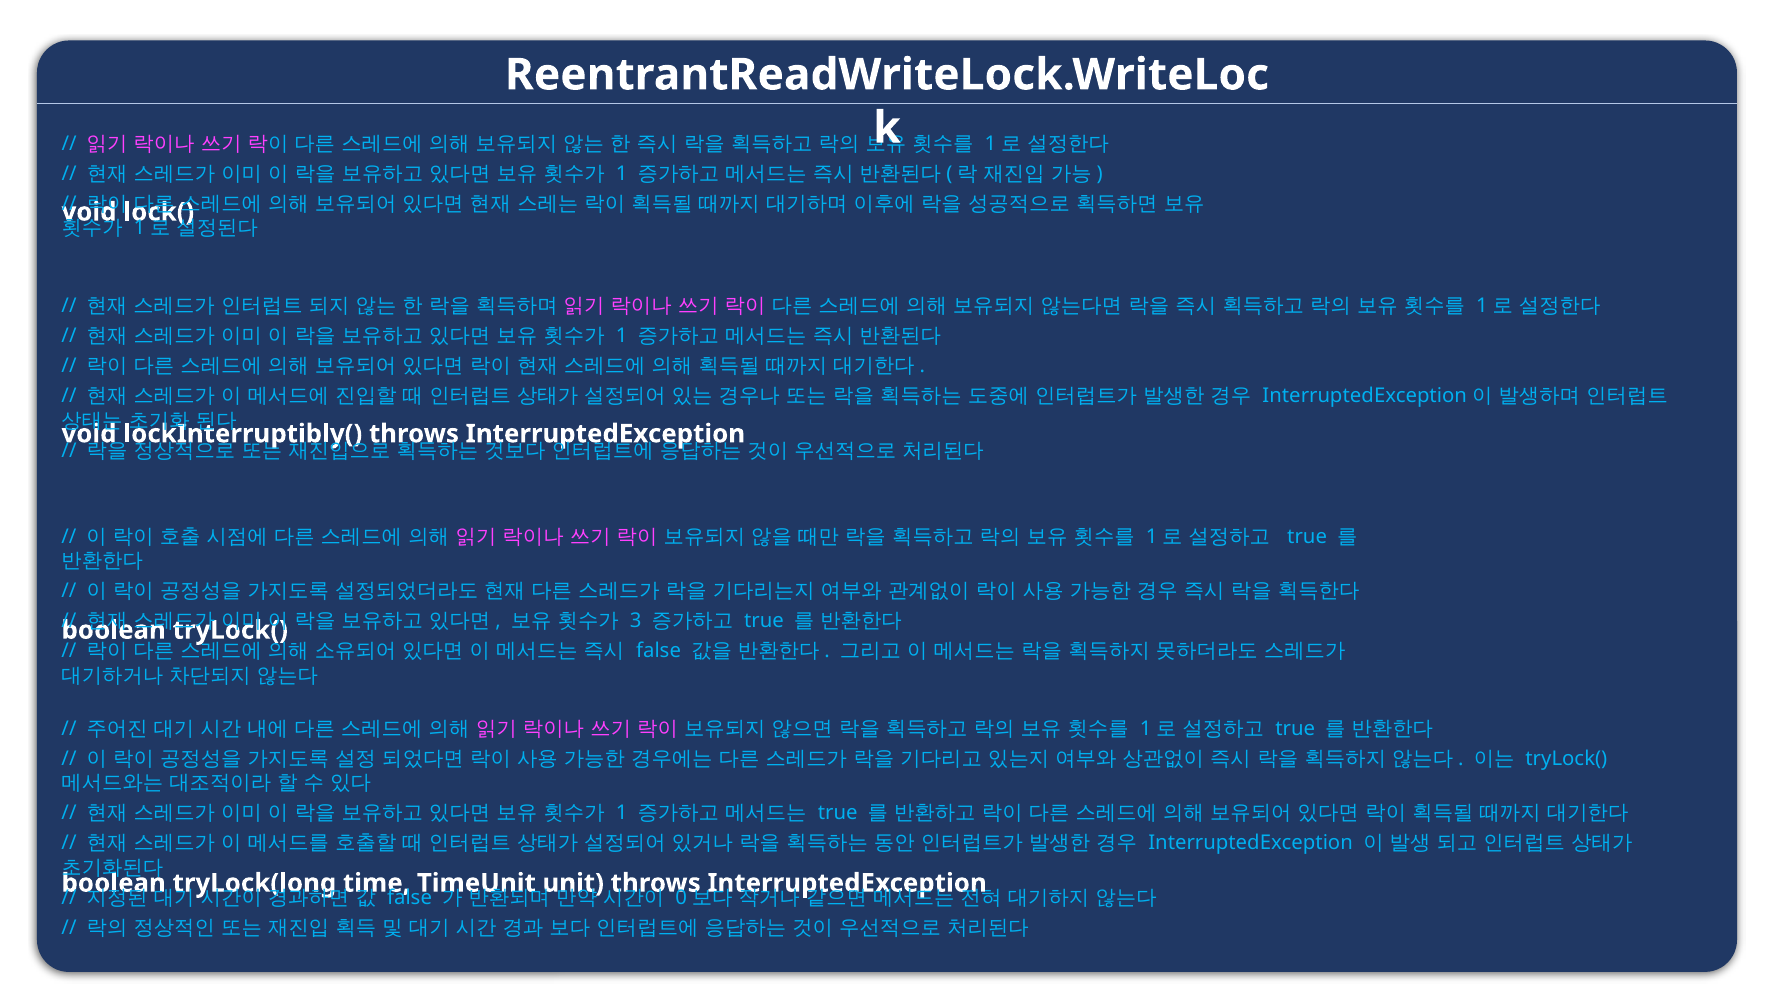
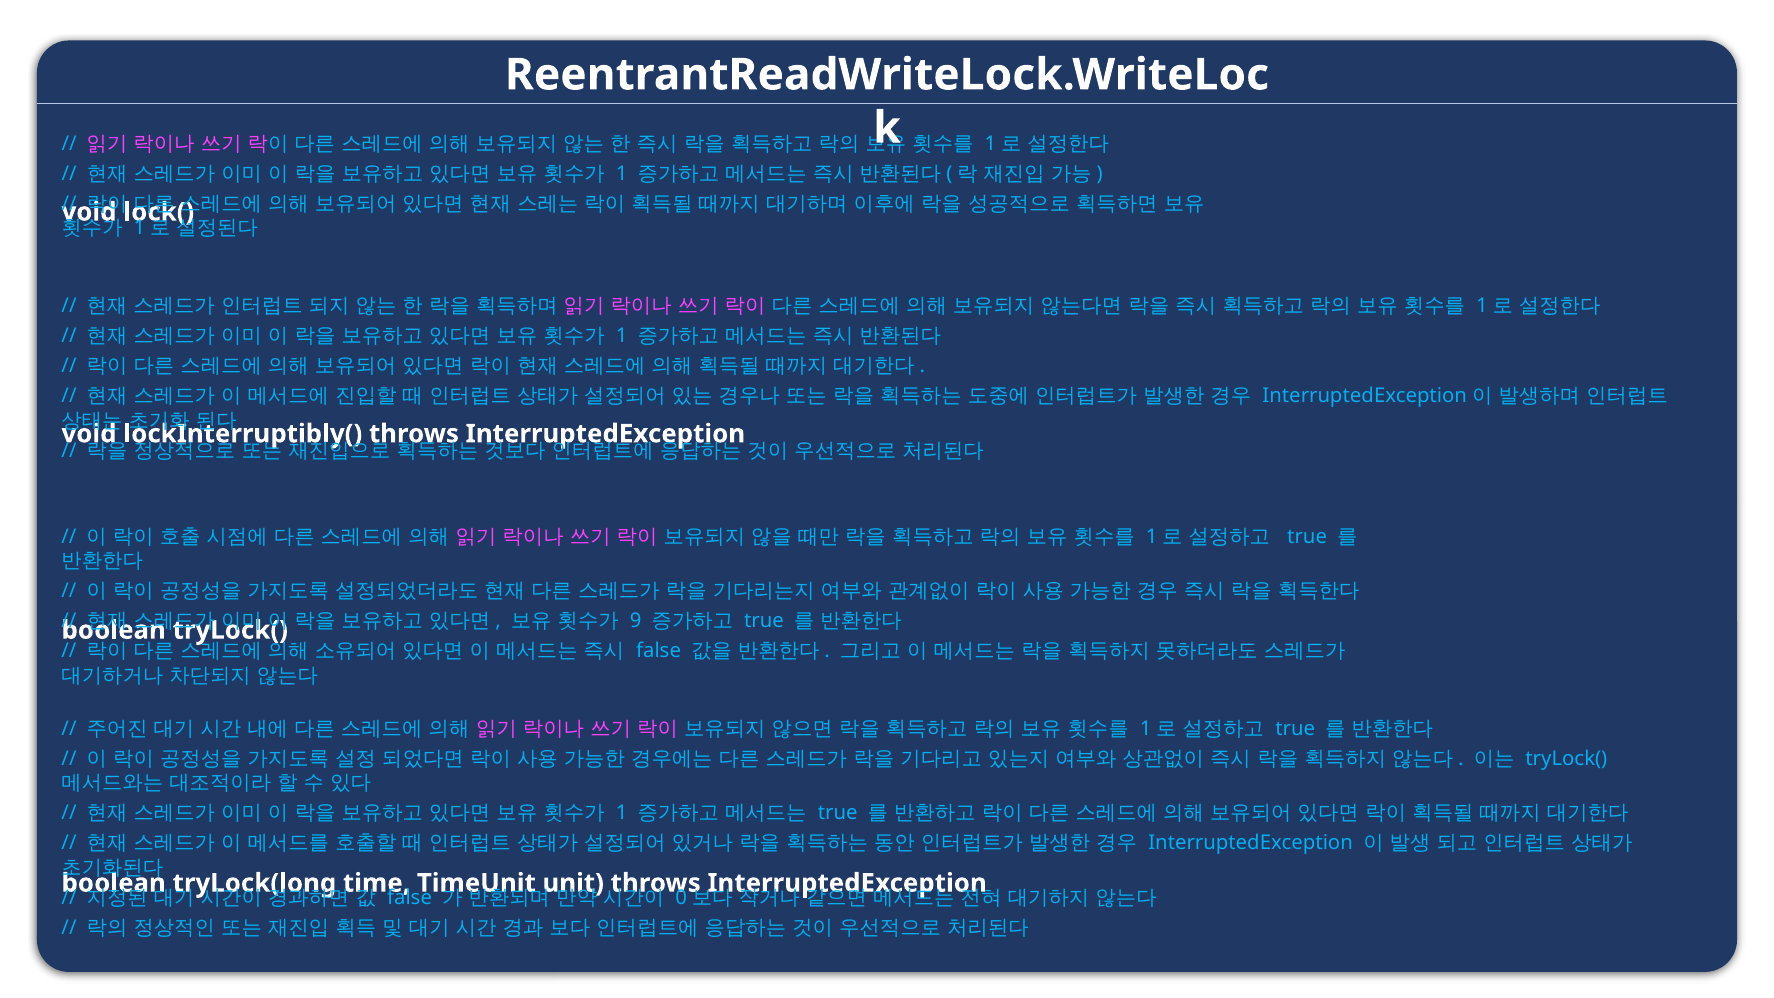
3: 3 -> 9
